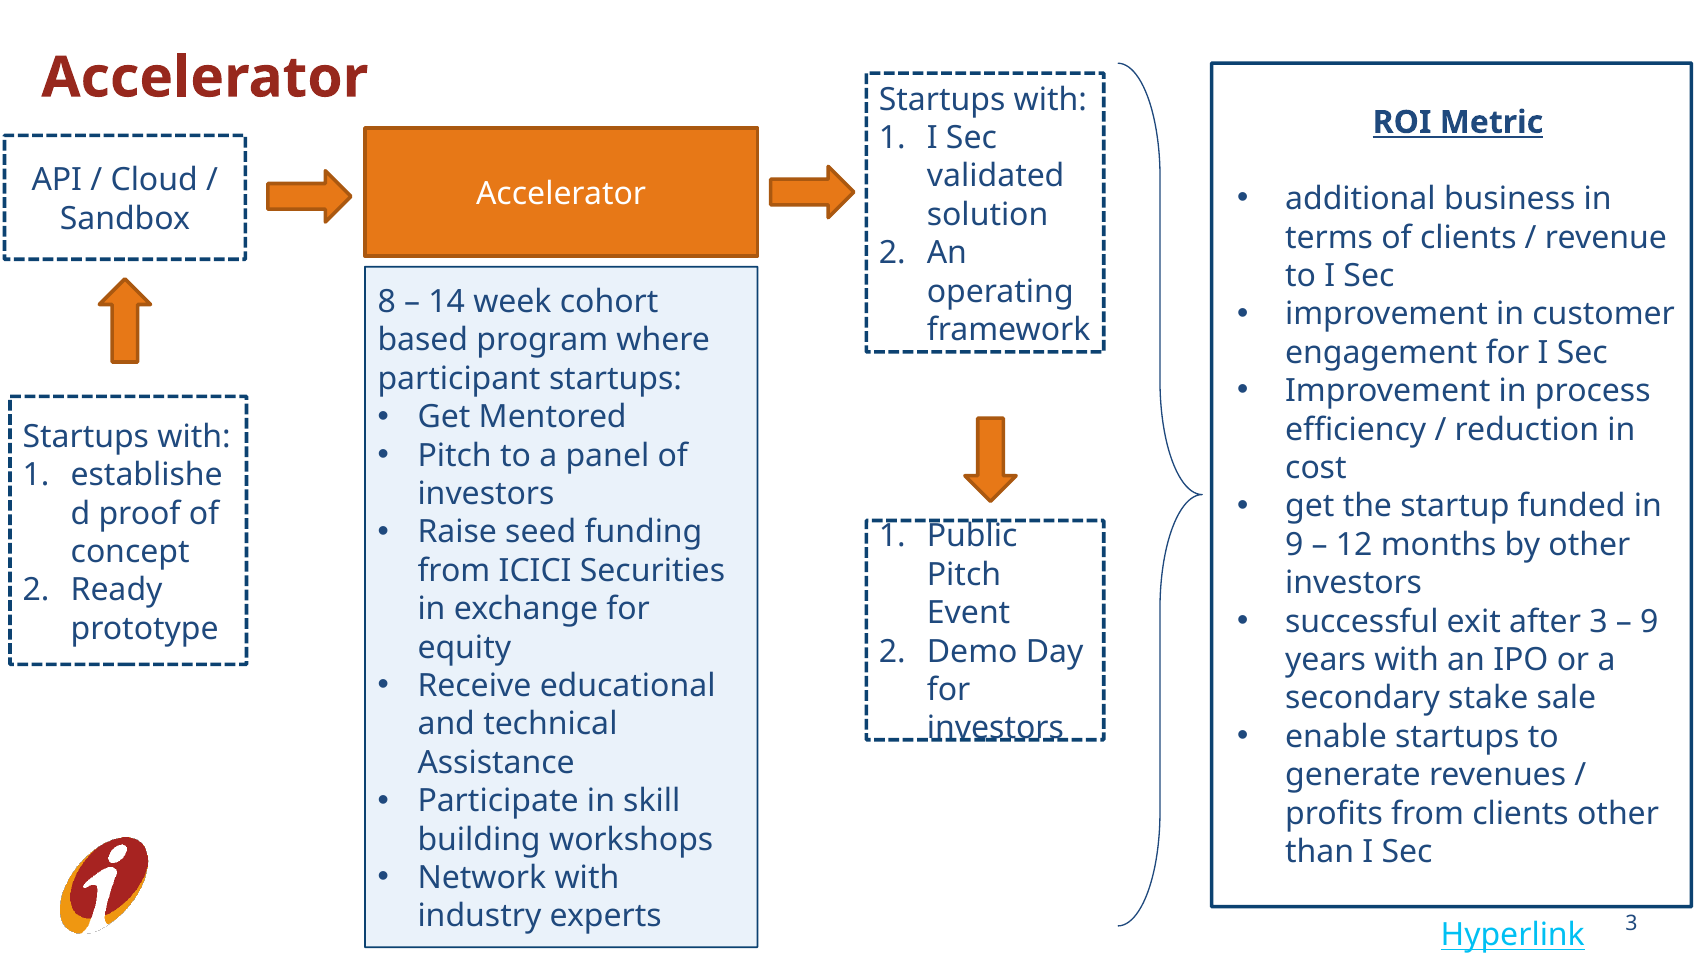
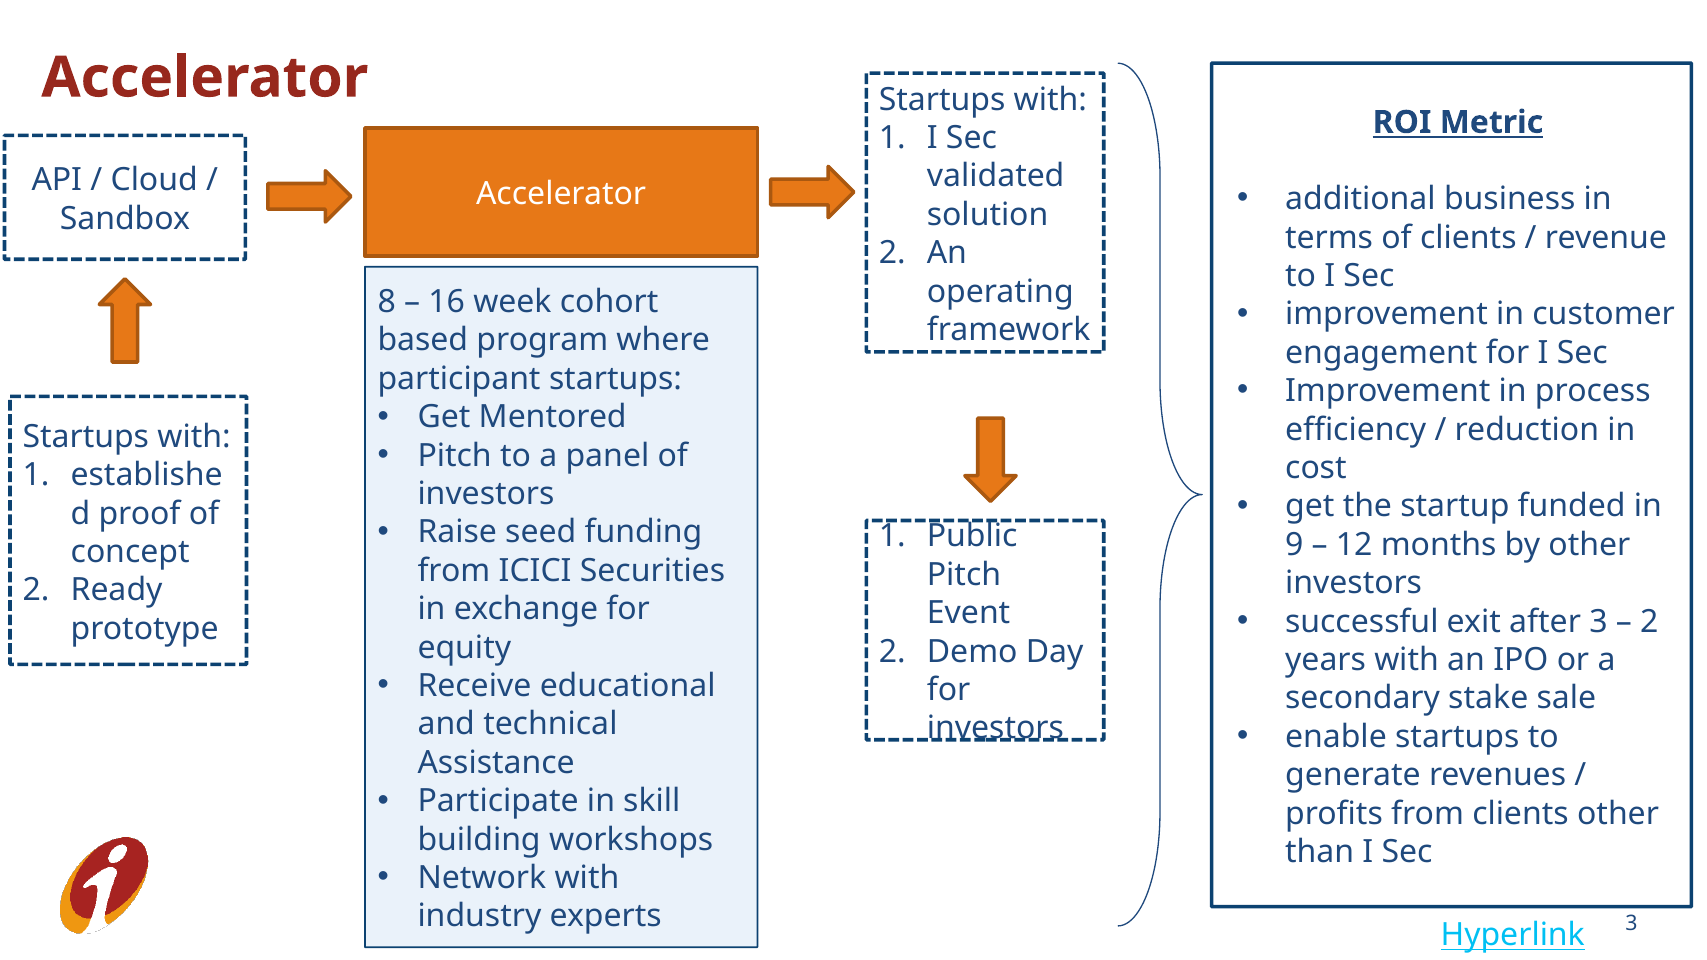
14: 14 -> 16
9 at (1649, 622): 9 -> 2
